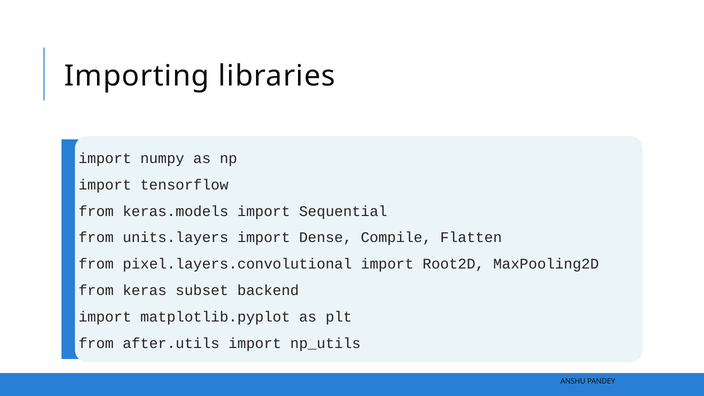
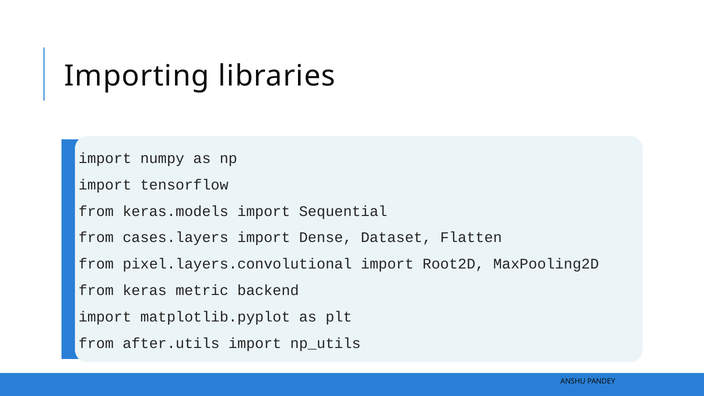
units.layers: units.layers -> cases.layers
Compile: Compile -> Dataset
subset: subset -> metric
